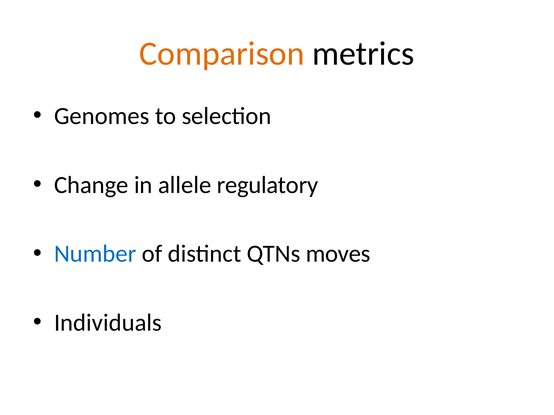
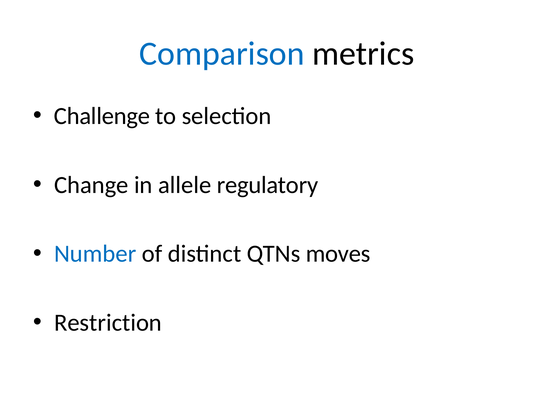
Comparison colour: orange -> blue
Genomes: Genomes -> Challenge
Individuals: Individuals -> Restriction
